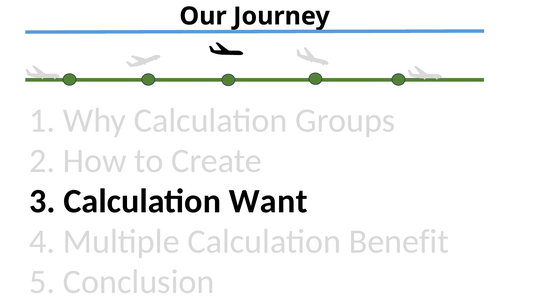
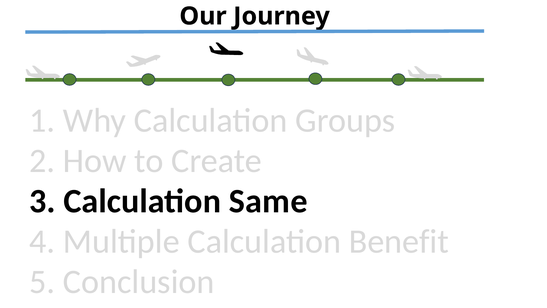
Want: Want -> Same
